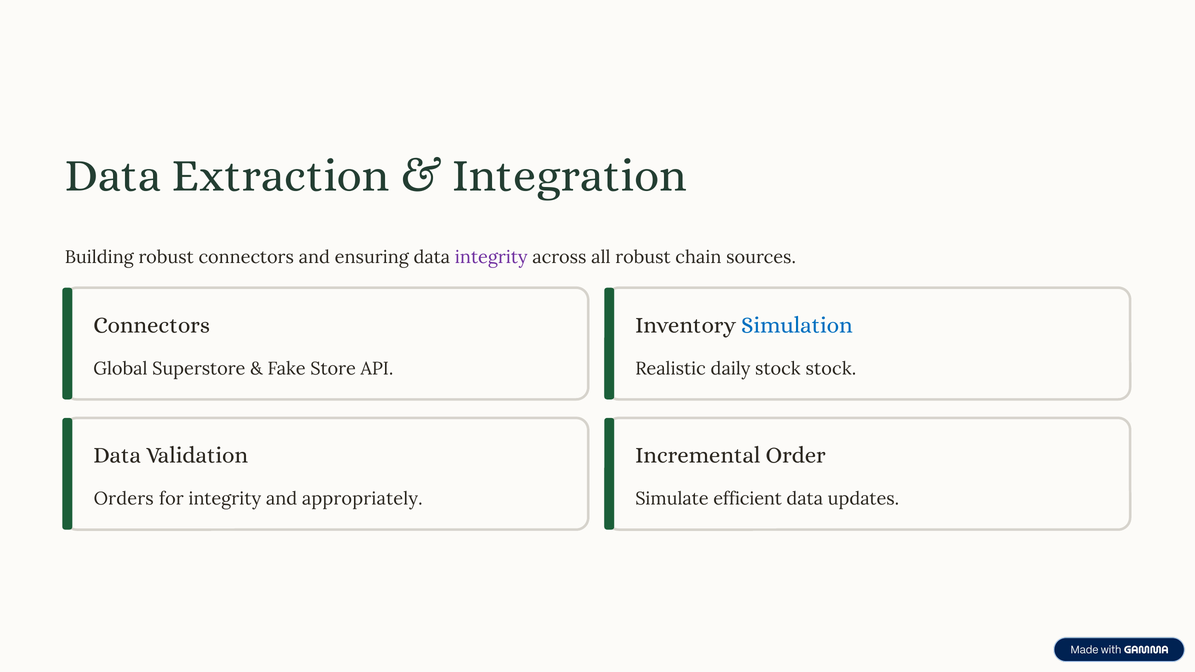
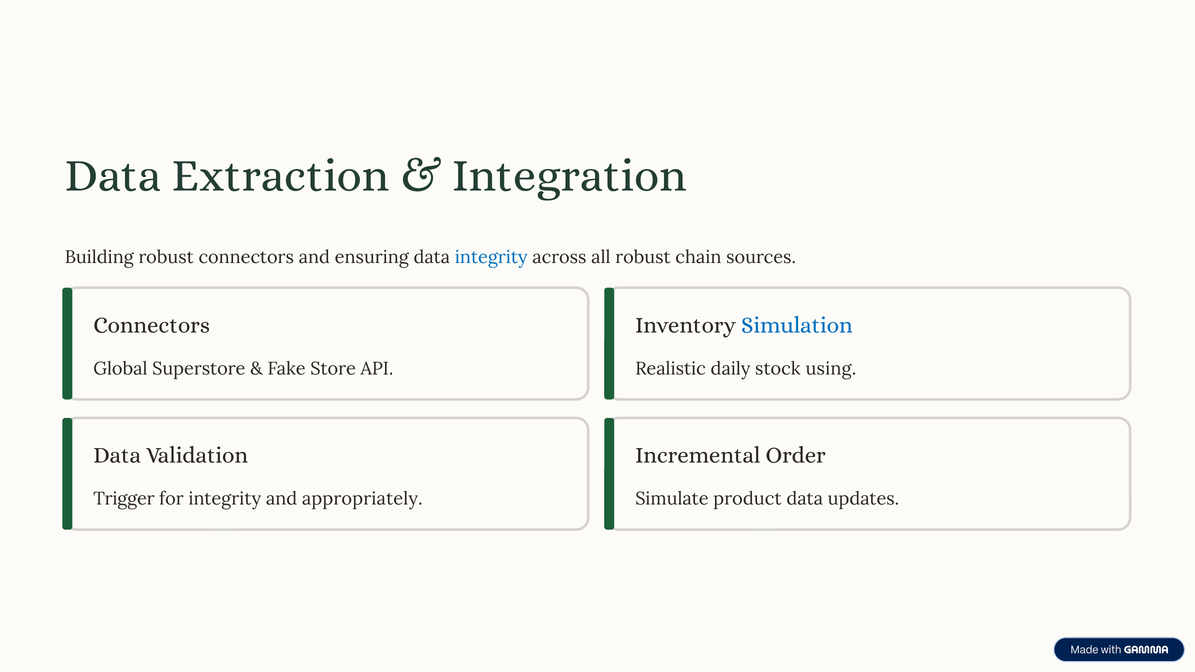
integrity at (491, 257) colour: purple -> blue
stock stock: stock -> using
Orders: Orders -> Trigger
efficient: efficient -> product
